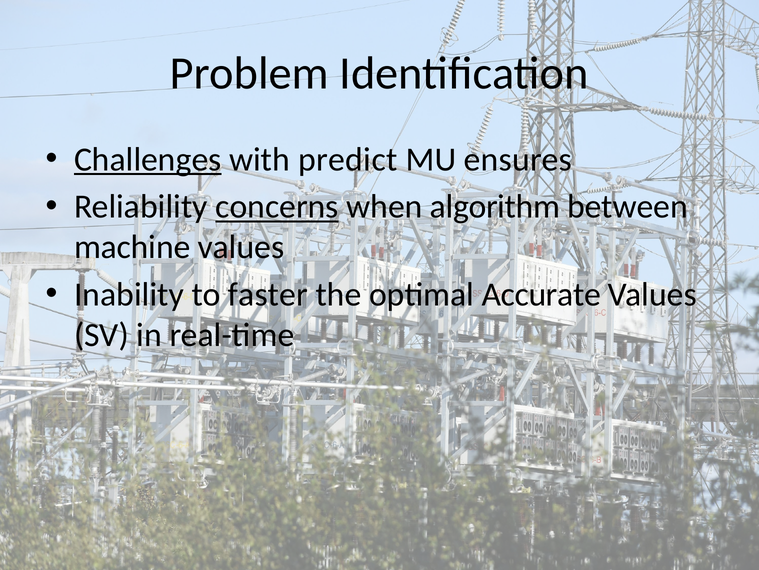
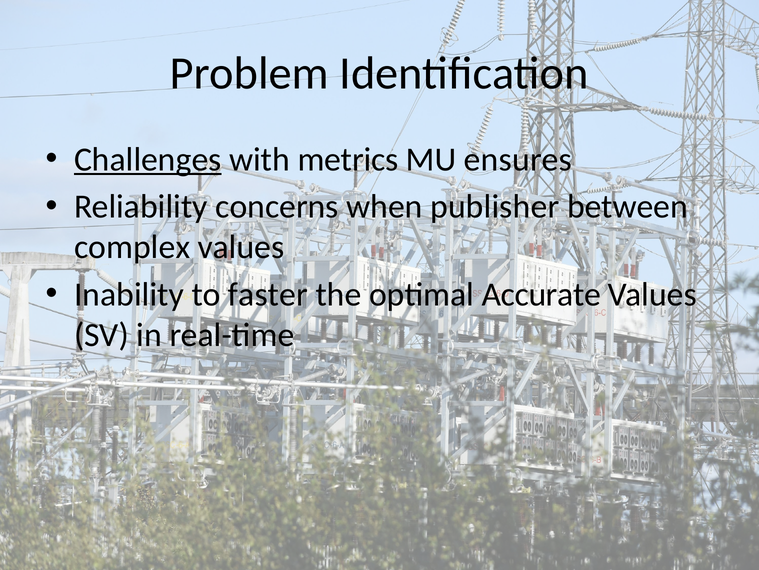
predict: predict -> metrics
concerns underline: present -> none
algorithm: algorithm -> publisher
machine: machine -> complex
